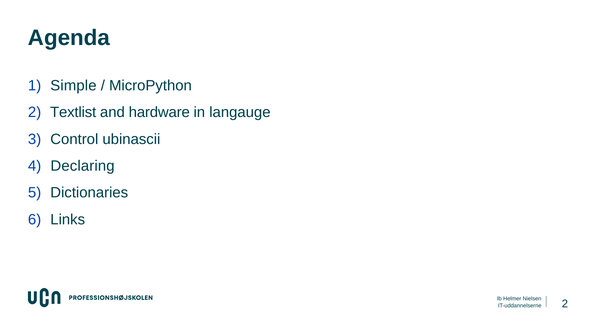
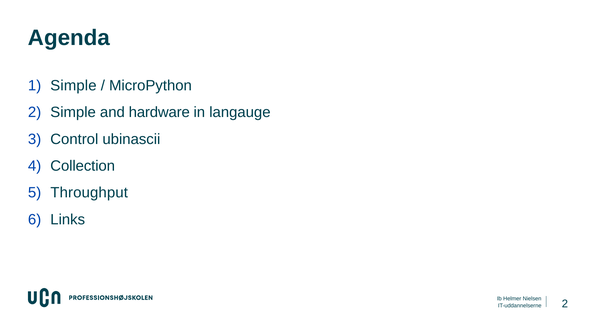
2 Textlist: Textlist -> Simple
Declaring: Declaring -> Collection
Dictionaries: Dictionaries -> Throughput
